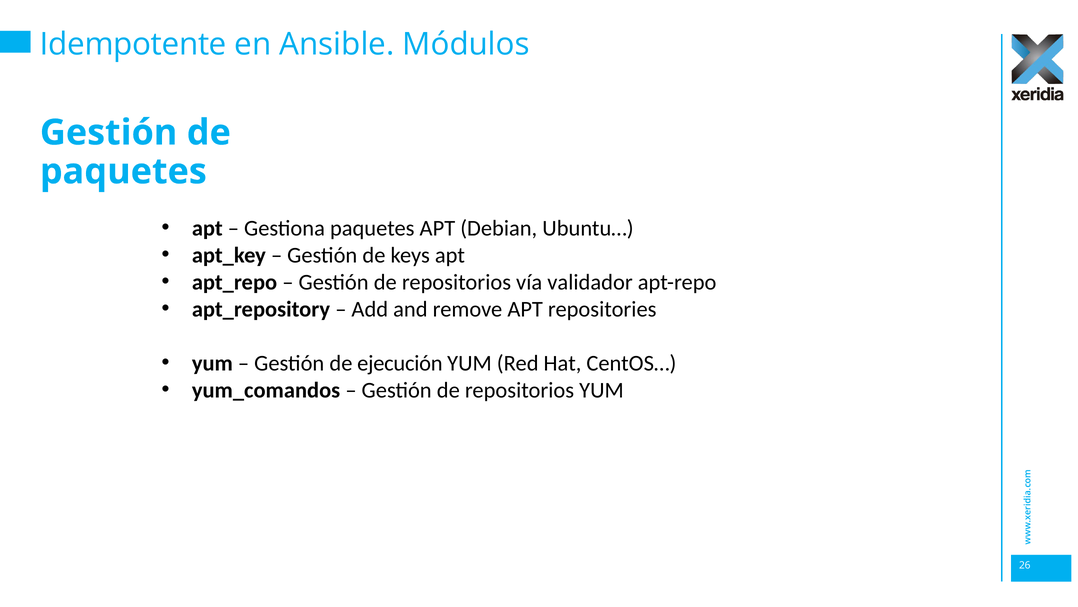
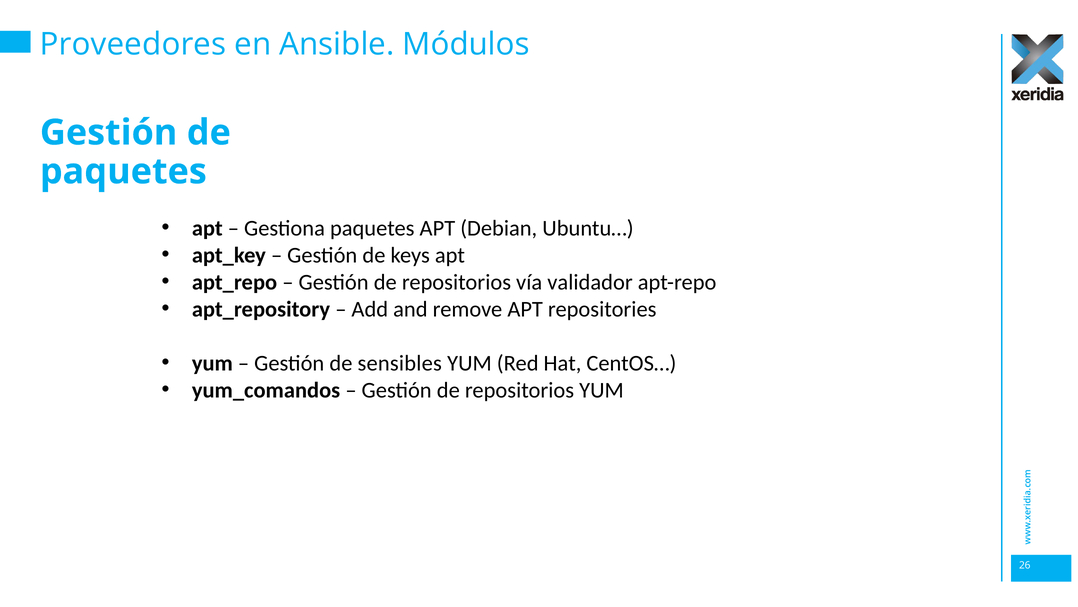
Idempotente: Idempotente -> Proveedores
ejecución: ejecución -> sensibles
